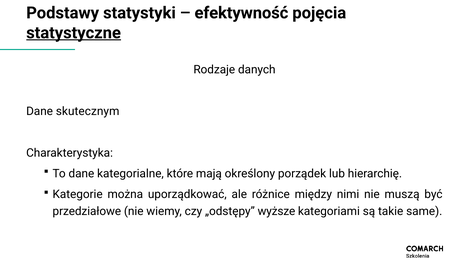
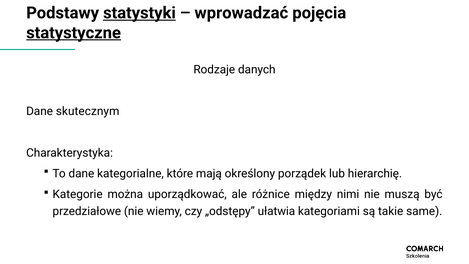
statystyki underline: none -> present
efektywność: efektywność -> wprowadzać
wyższe: wyższe -> ułatwia
